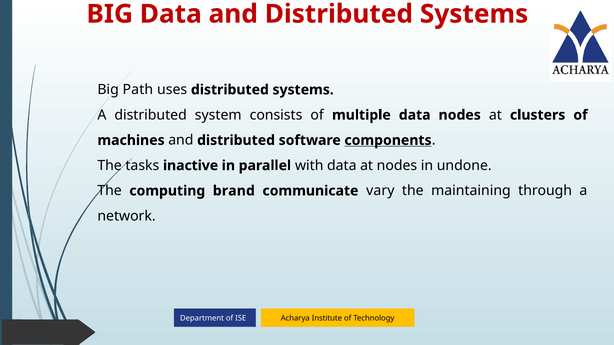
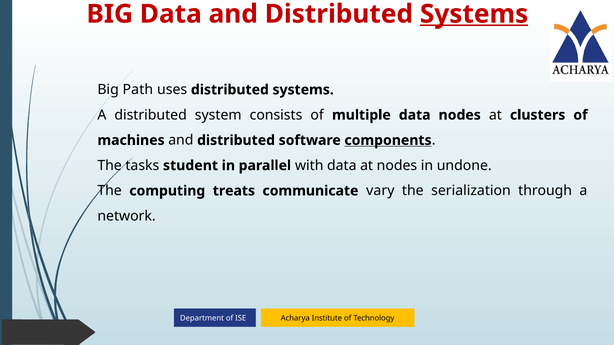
Systems at (474, 14) underline: none -> present
inactive: inactive -> student
brand: brand -> treats
maintaining: maintaining -> serialization
